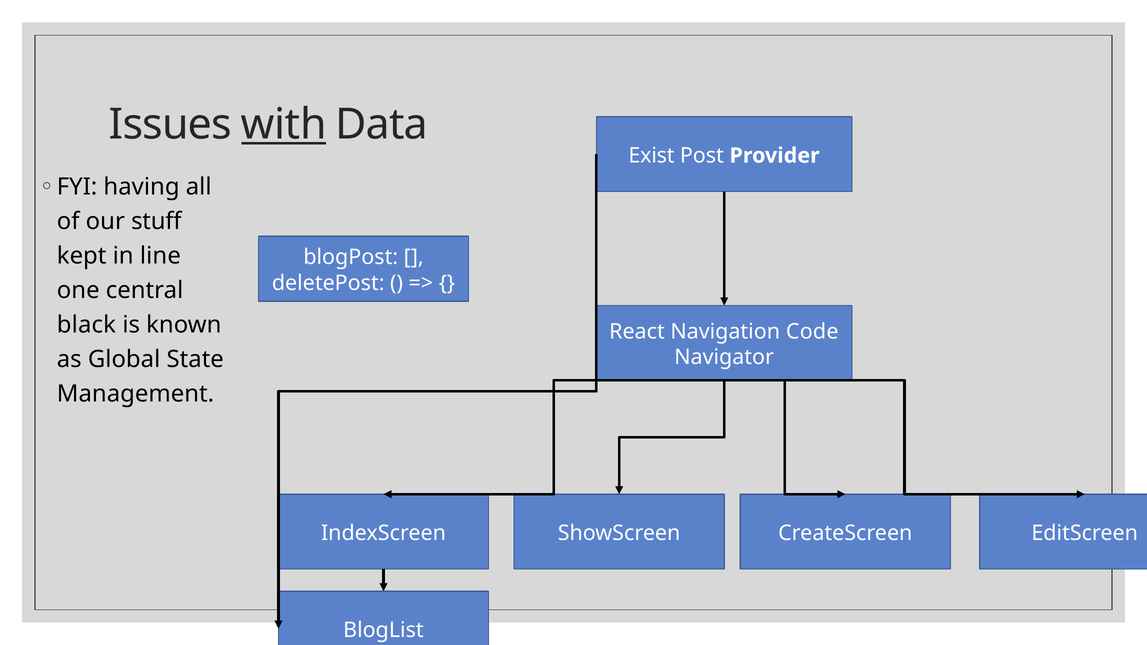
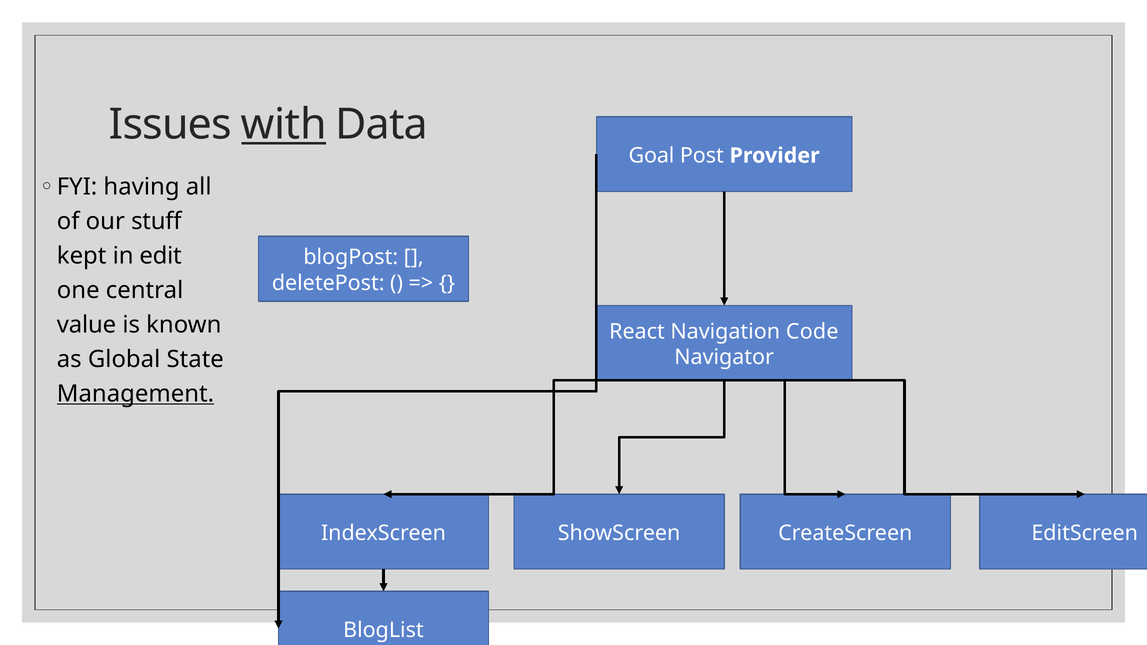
Exist: Exist -> Goal
line: line -> edit
black: black -> value
Management underline: none -> present
